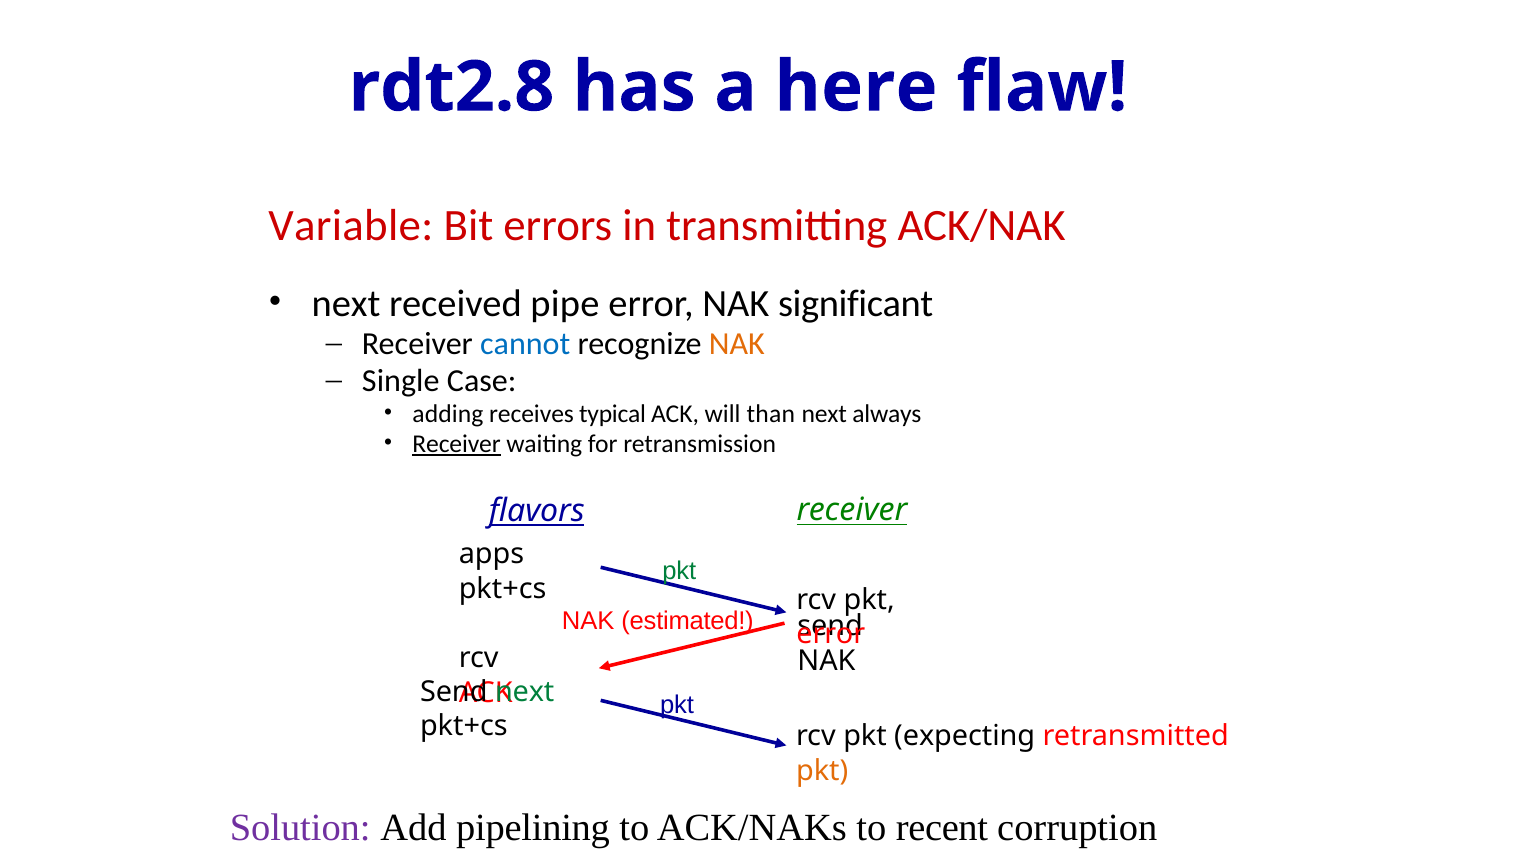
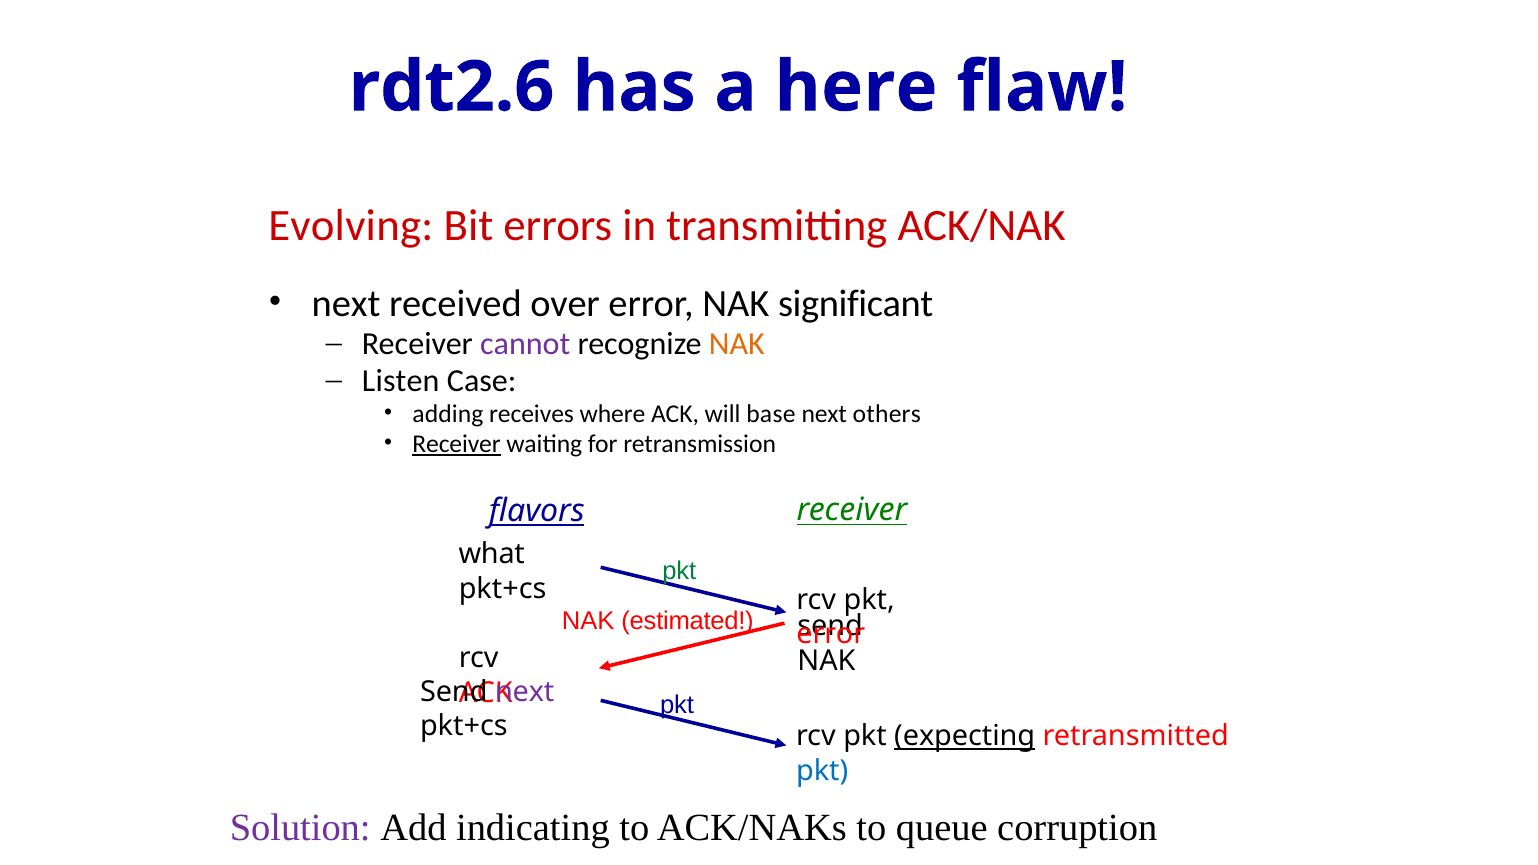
rdt2.8: rdt2.8 -> rdt2.6
Variable: Variable -> Evolving
pipe: pipe -> over
cannot colour: blue -> purple
Single: Single -> Listen
typical: typical -> where
than: than -> base
always: always -> others
apps: apps -> what
next at (525, 692) colour: green -> purple
expecting underline: none -> present
pkt at (822, 771) colour: orange -> blue
pipelining: pipelining -> indicating
recent: recent -> queue
